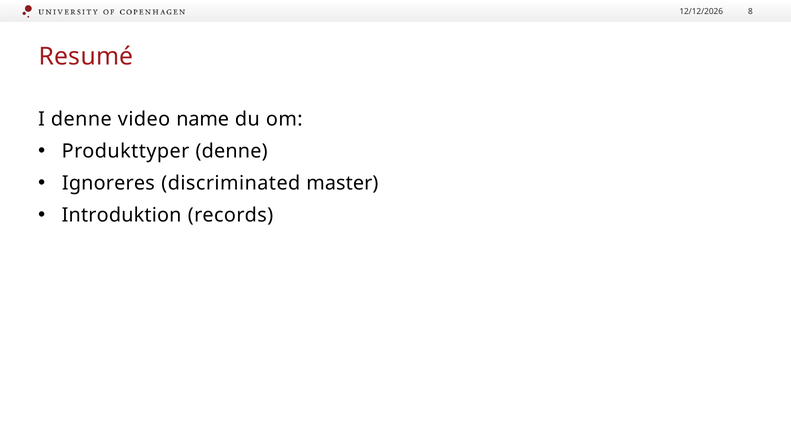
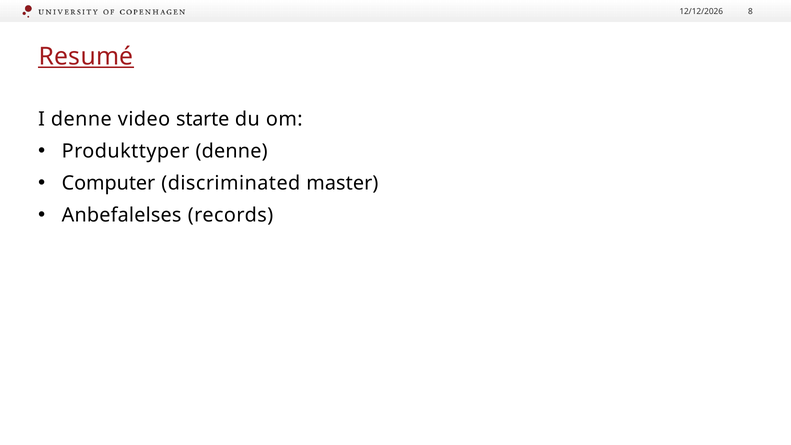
Resumé underline: none -> present
name: name -> starte
Ignoreres: Ignoreres -> Computer
Introduktion: Introduktion -> Anbefalelses
